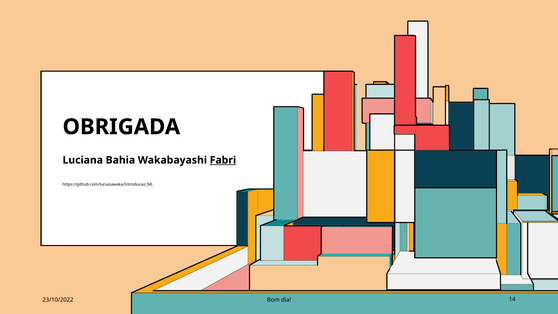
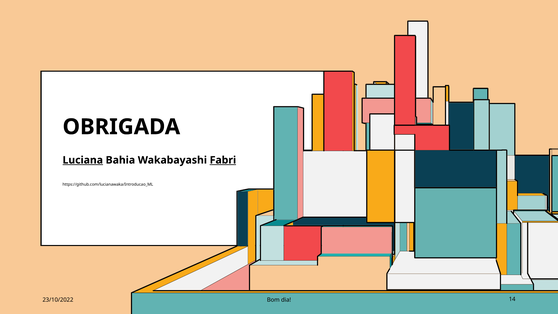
Luciana underline: none -> present
